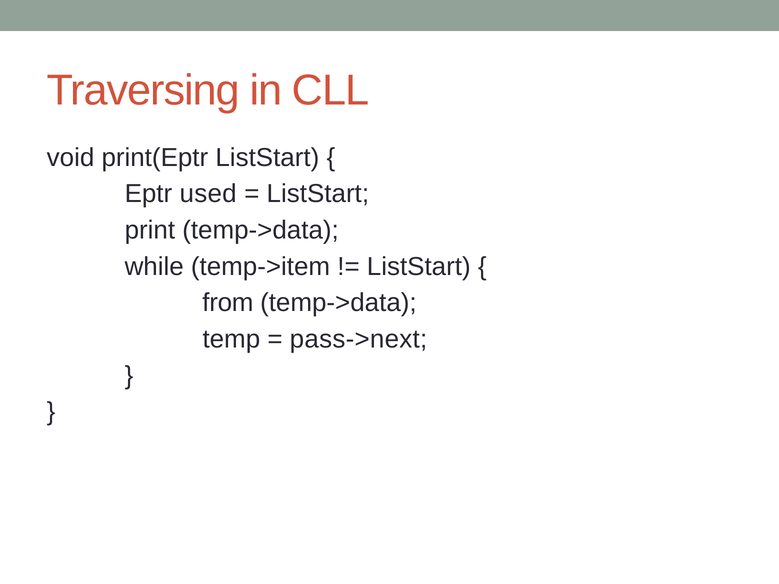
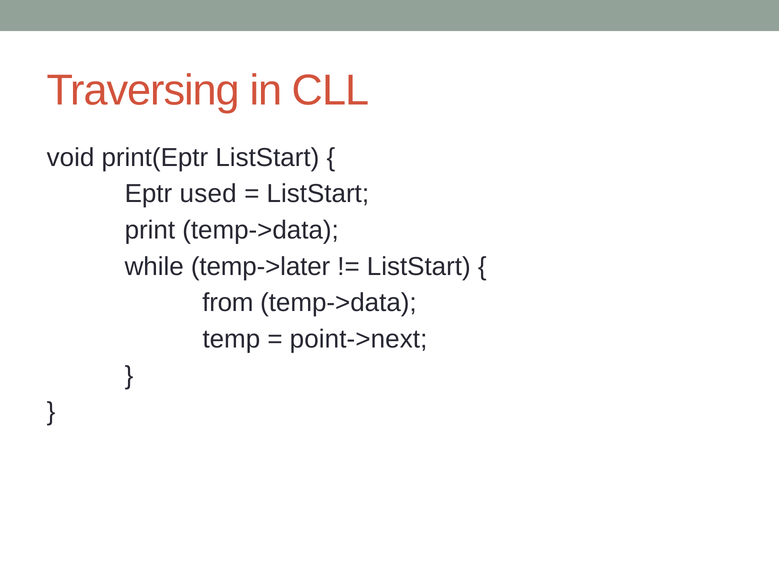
temp->item: temp->item -> temp->later
pass->next: pass->next -> point->next
